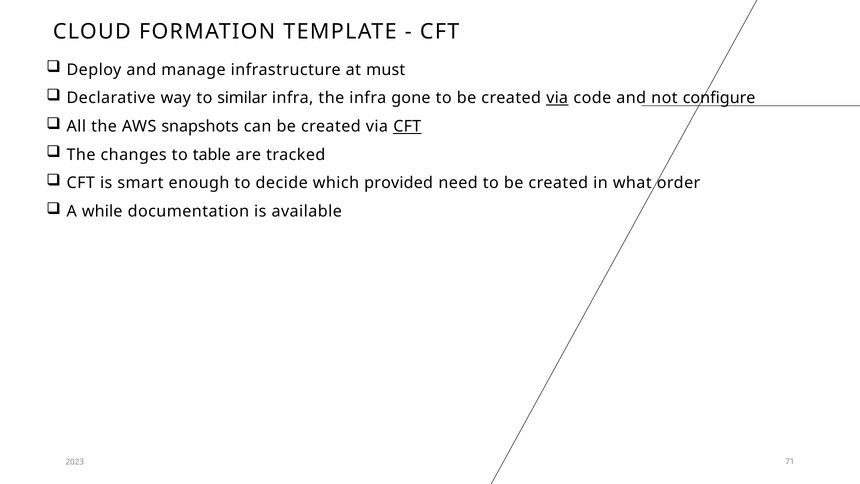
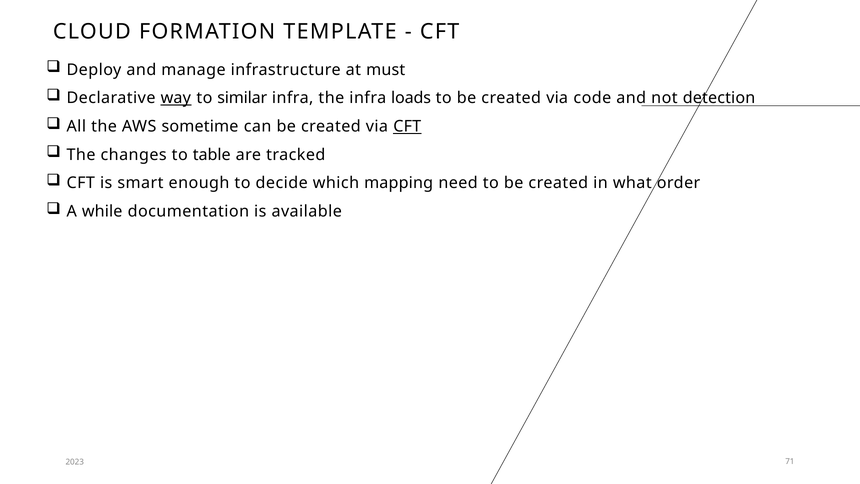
way underline: none -> present
gone: gone -> loads
via at (557, 98) underline: present -> none
configure: configure -> detection
snapshots: snapshots -> sometime
provided: provided -> mapping
